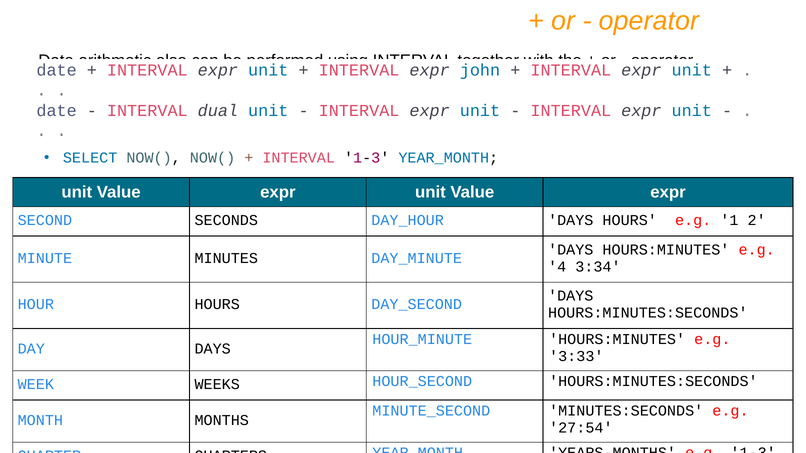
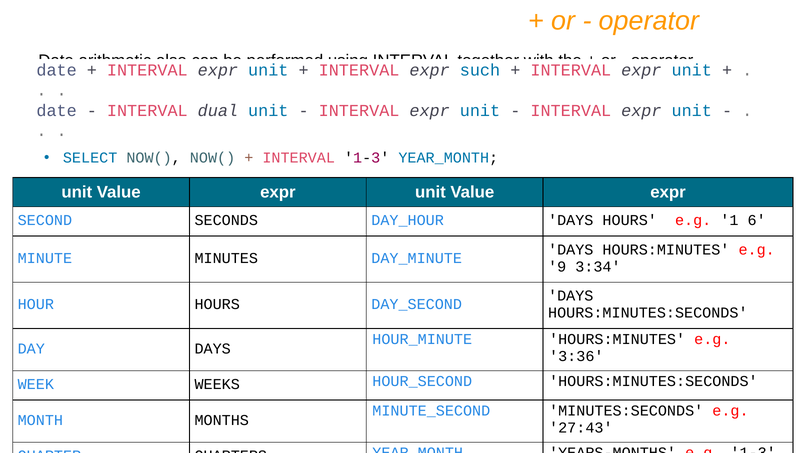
john: john -> such
2: 2 -> 6
4: 4 -> 9
3:33: 3:33 -> 3:36
27:54: 27:54 -> 27:43
